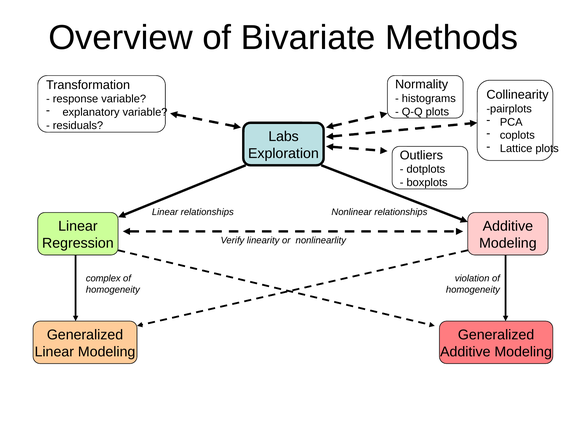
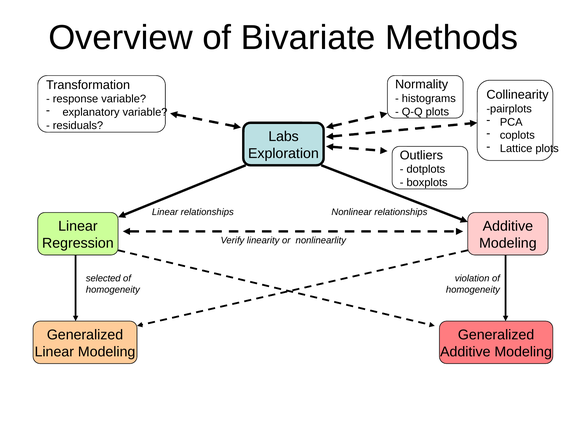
complex: complex -> selected
